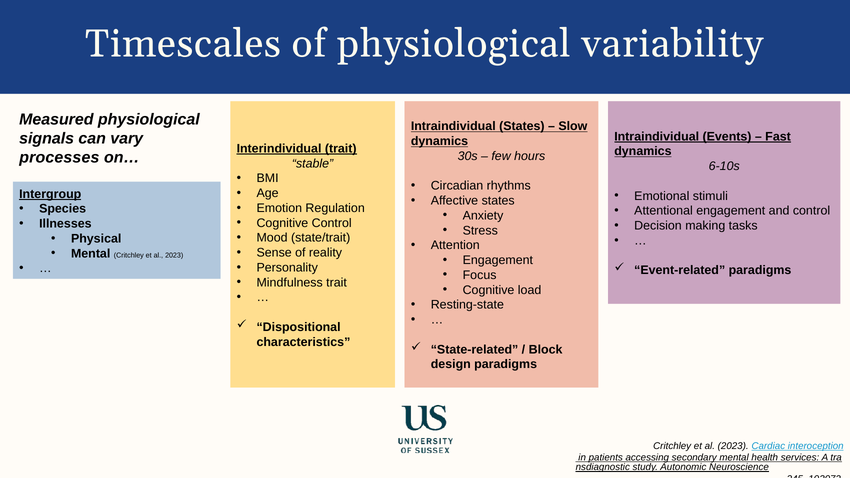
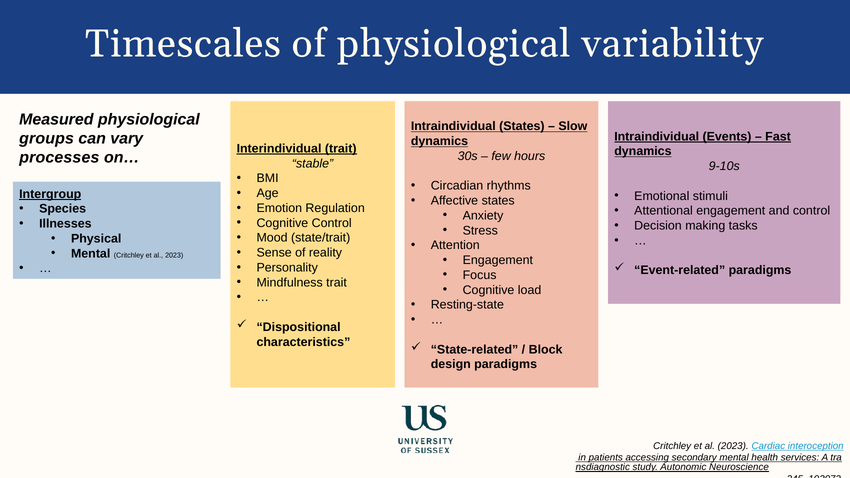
signals: signals -> groups
6-10s: 6-10s -> 9-10s
